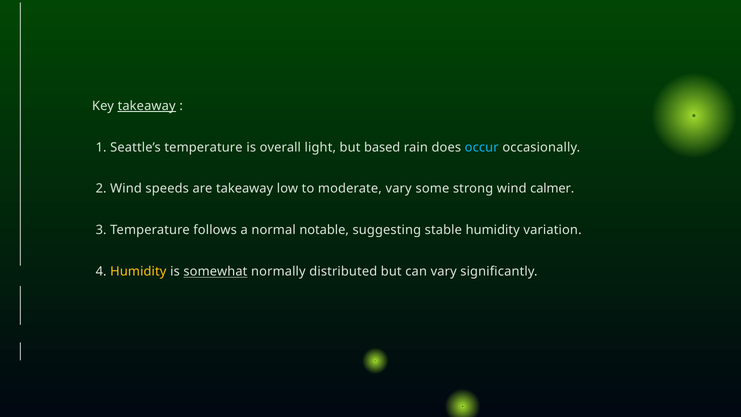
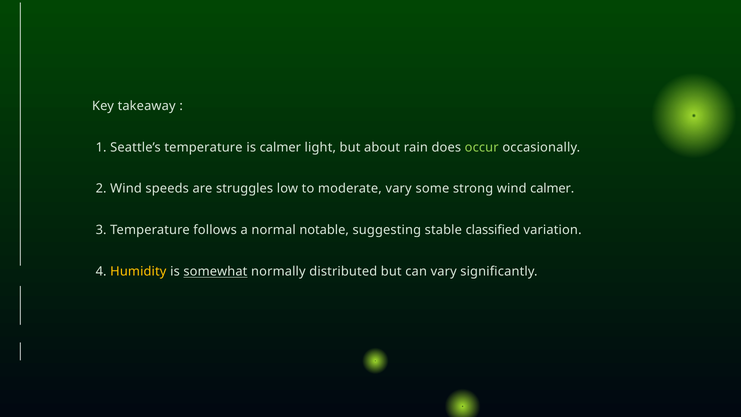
takeaway at (147, 106) underline: present -> none
is overall: overall -> calmer
based: based -> about
occur colour: light blue -> light green
are takeaway: takeaway -> struggles
stable humidity: humidity -> classified
